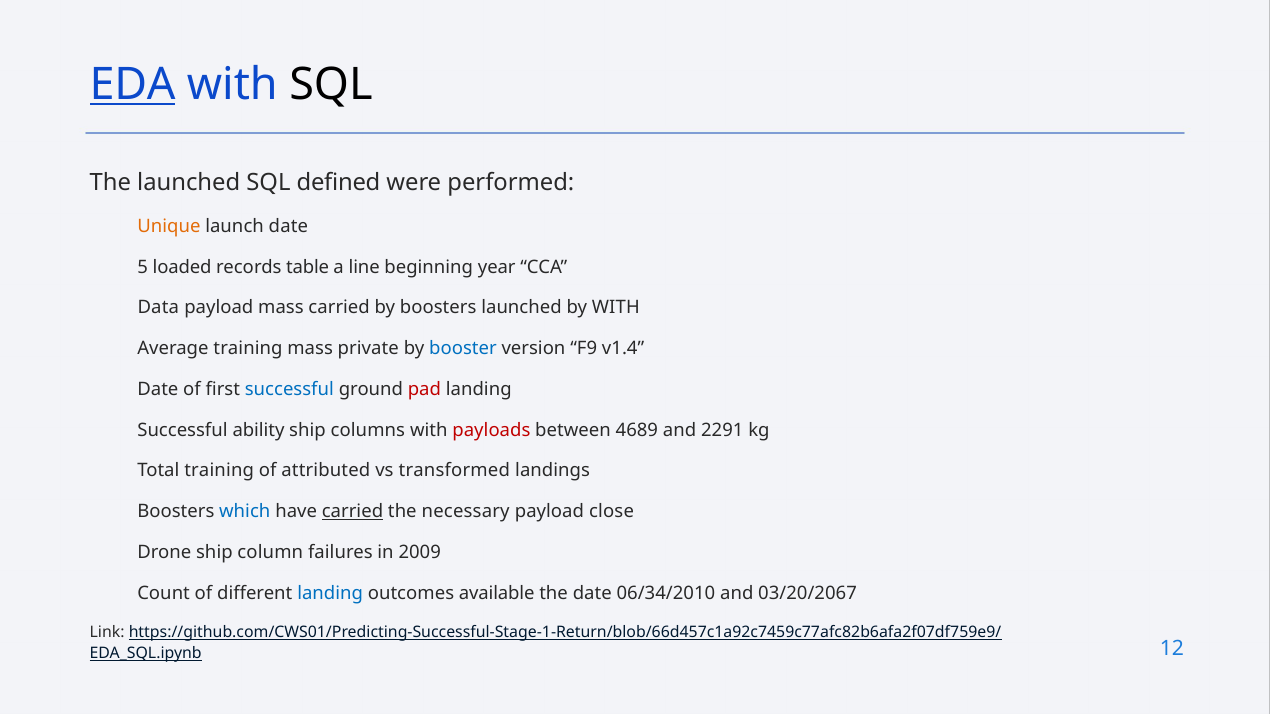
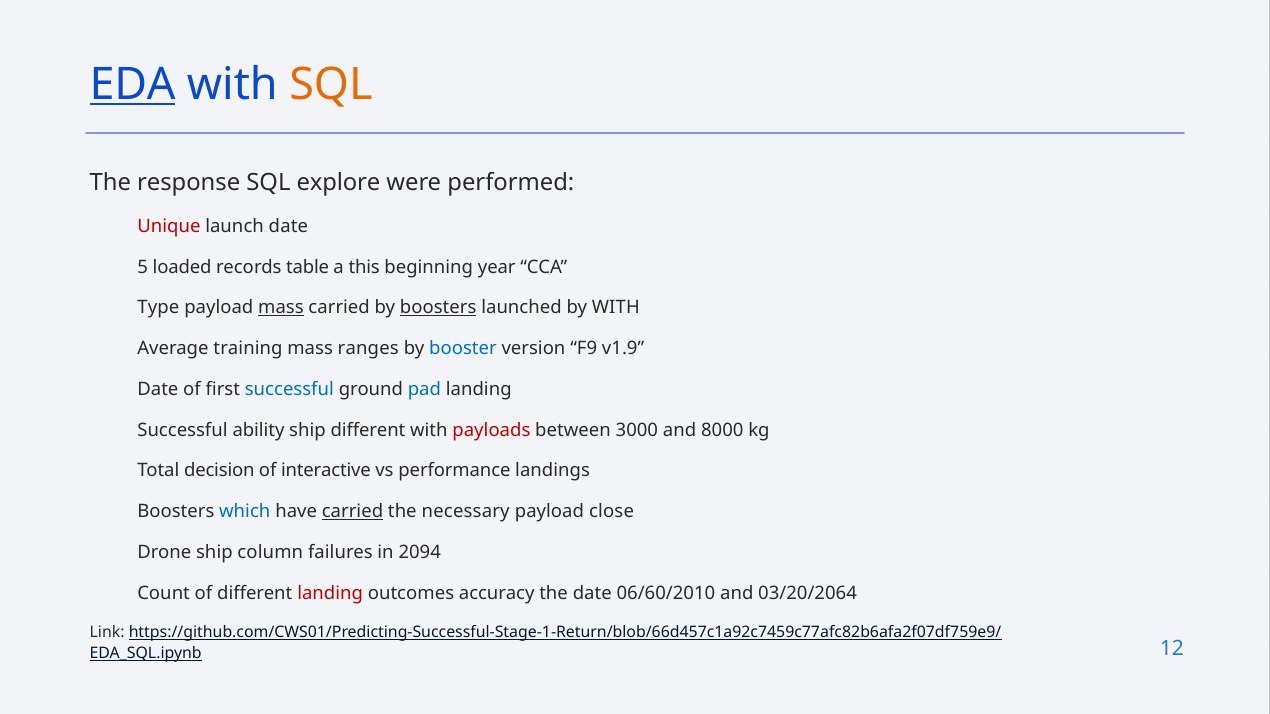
SQL at (331, 85) colour: black -> orange
The launched: launched -> response
defined: defined -> explore
Unique colour: orange -> red
line: line -> this
Data: Data -> Type
mass at (281, 308) underline: none -> present
boosters at (438, 308) underline: none -> present
private: private -> ranges
v1.4: v1.4 -> v1.9
pad colour: red -> blue
ship columns: columns -> different
4689: 4689 -> 3000
2291: 2291 -> 8000
Total training: training -> decision
attributed: attributed -> interactive
transformed: transformed -> performance
2009: 2009 -> 2094
landing at (330, 593) colour: blue -> red
available: available -> accuracy
06/34/2010: 06/34/2010 -> 06/60/2010
03/20/2067: 03/20/2067 -> 03/20/2064
